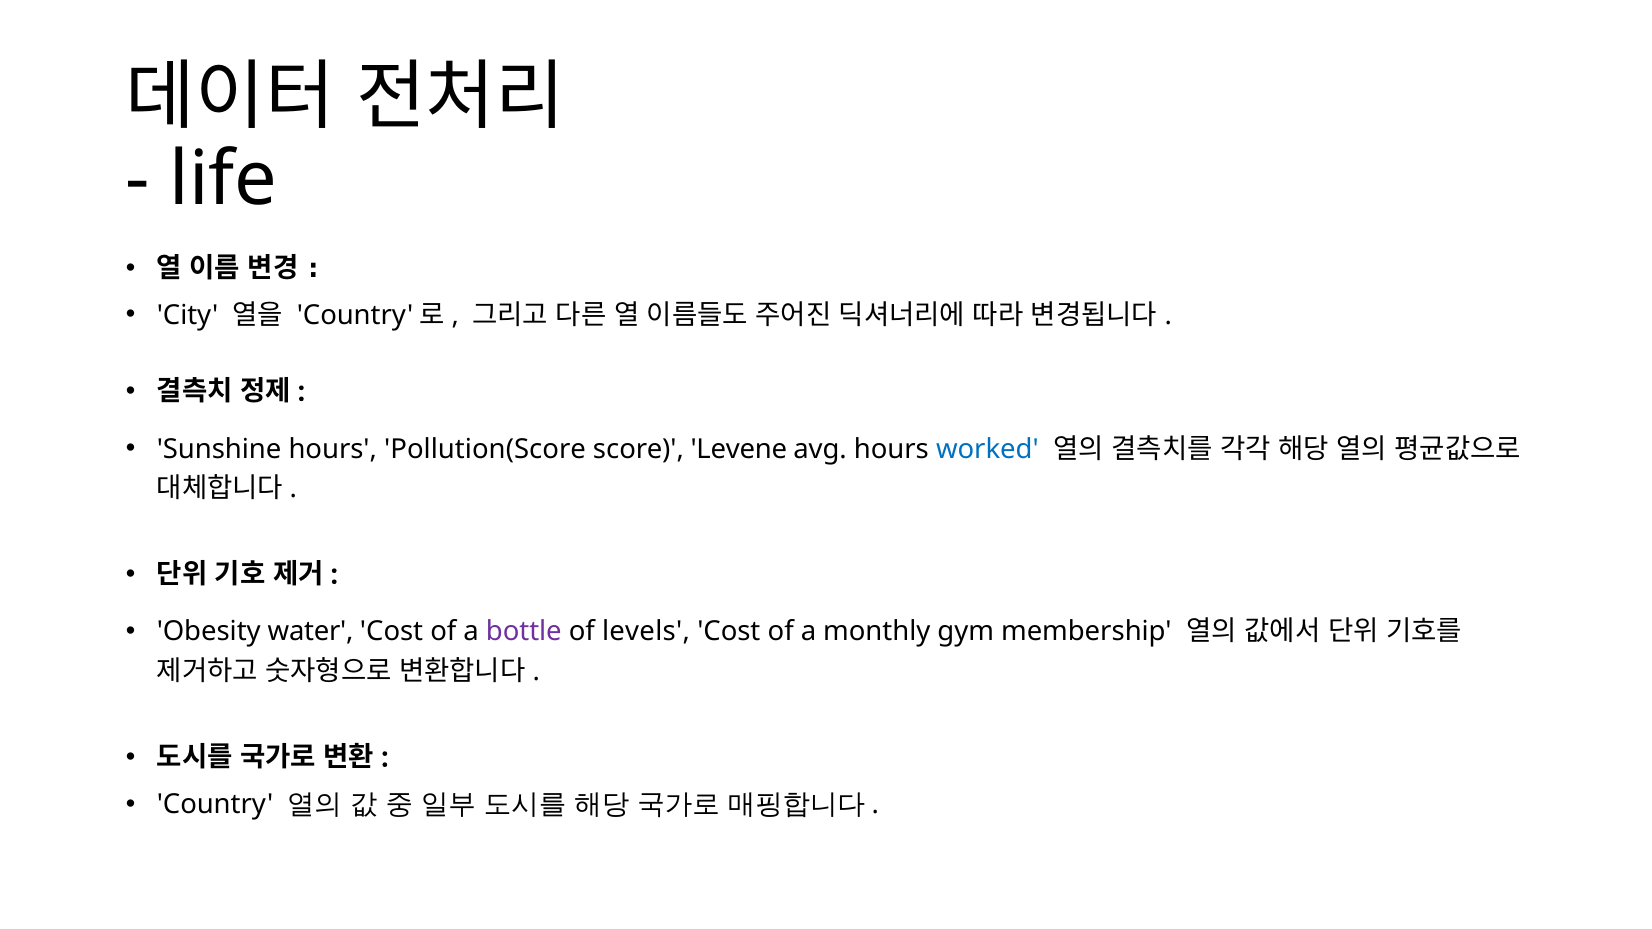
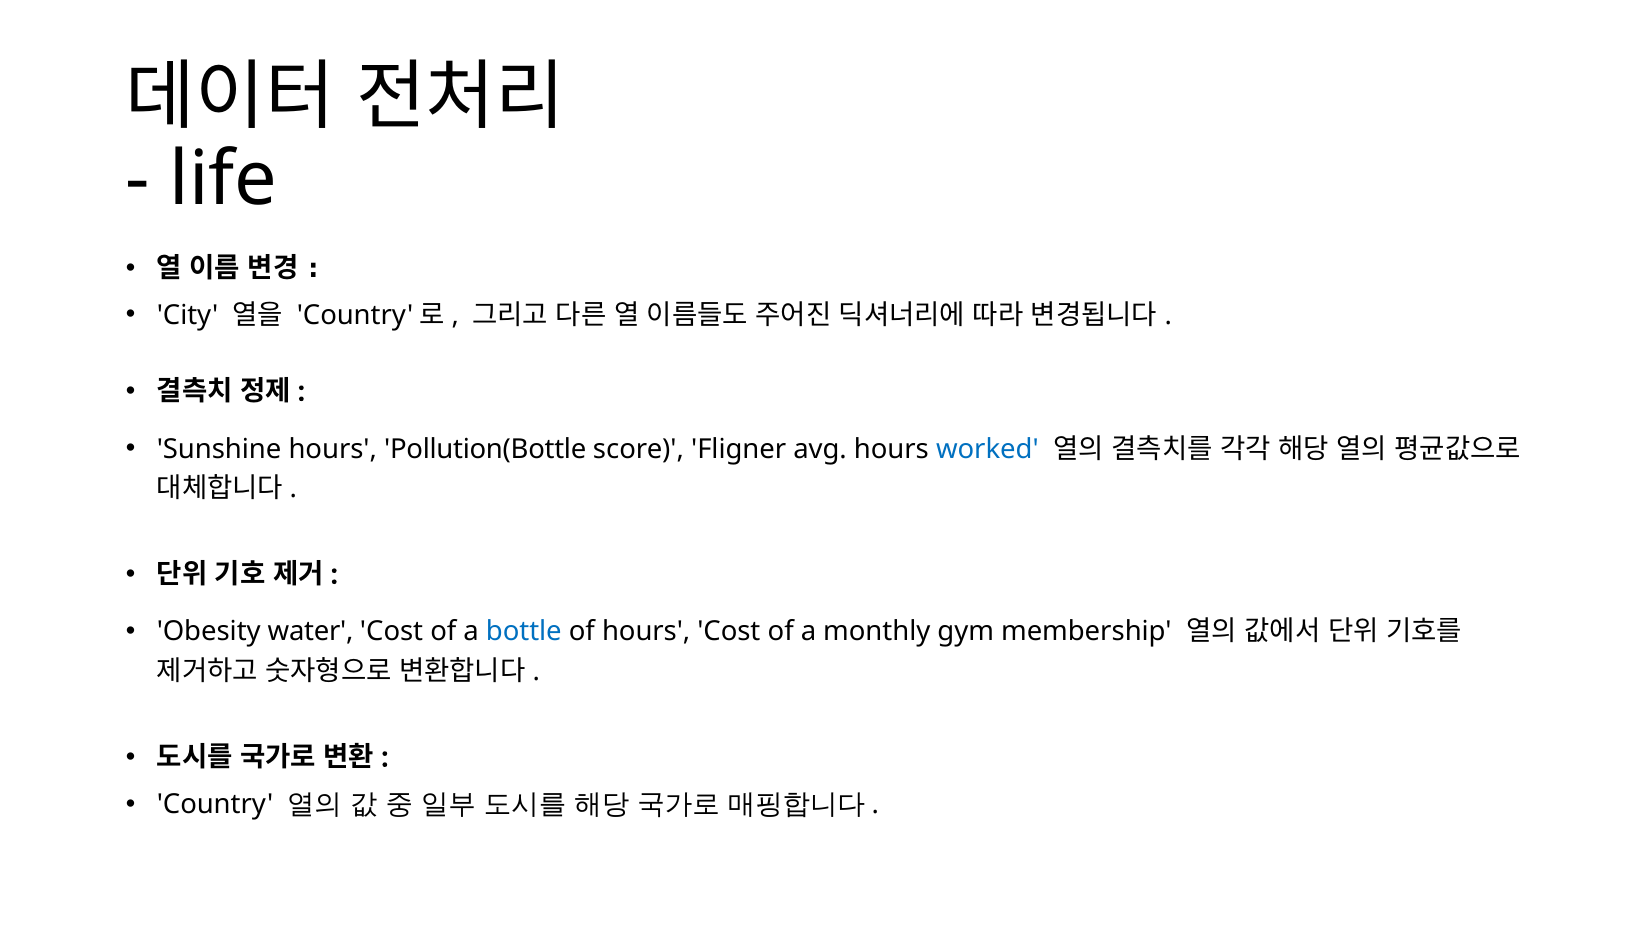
Pollution(Score: Pollution(Score -> Pollution(Bottle
Levene: Levene -> Fligner
bottle colour: purple -> blue
of levels: levels -> hours
